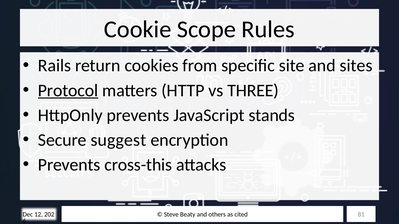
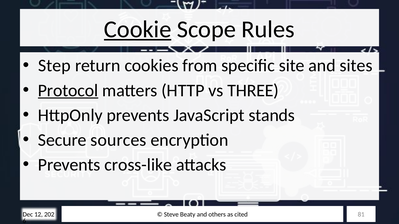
Cookie underline: none -> present
Rails: Rails -> Step
suggest: suggest -> sources
cross-this: cross-this -> cross-like
